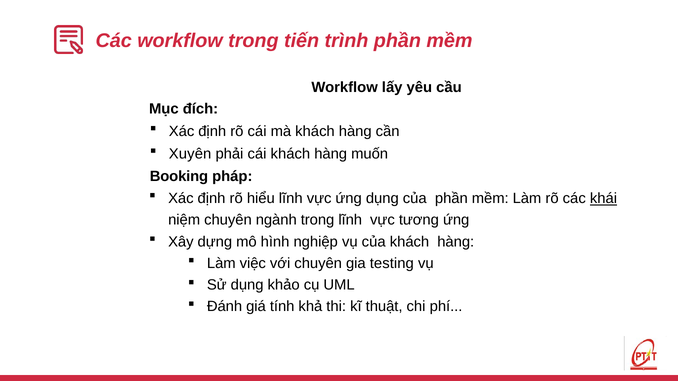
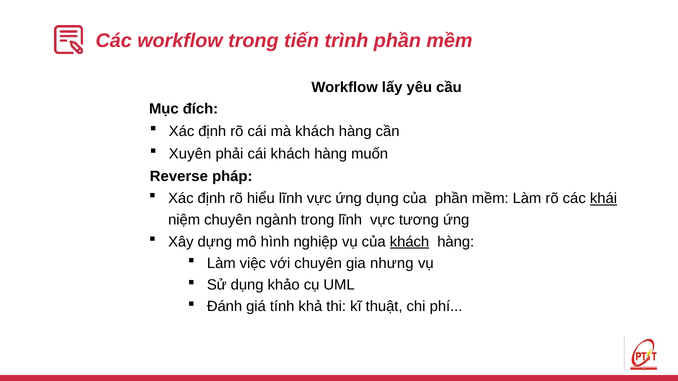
Booking: Booking -> Reverse
khách at (410, 242) underline: none -> present
testing: testing -> nhưng
